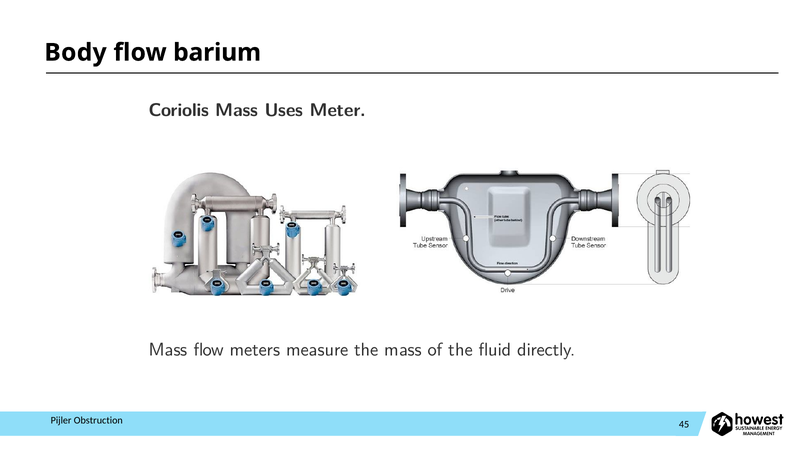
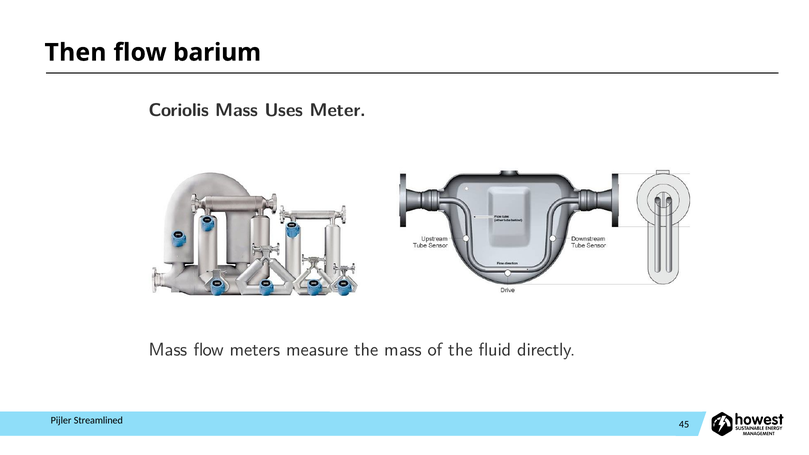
Body: Body -> Then
Obstruction: Obstruction -> Streamlined
